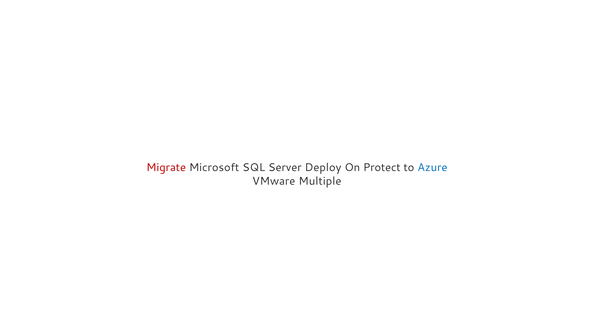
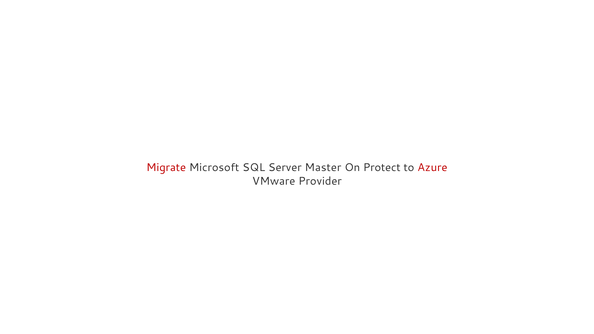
Deploy: Deploy -> Master
Azure colour: blue -> red
Multiple: Multiple -> Provider
